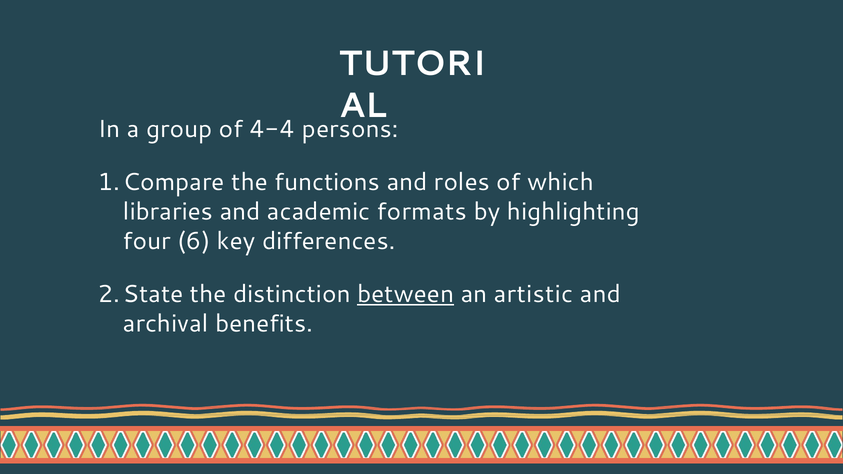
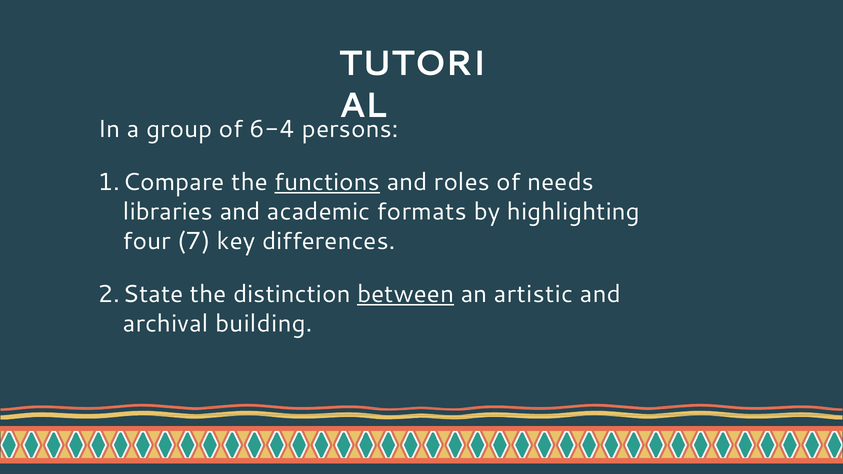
4-4: 4-4 -> 6-4
functions underline: none -> present
which: which -> needs
6: 6 -> 7
benefits: benefits -> building
